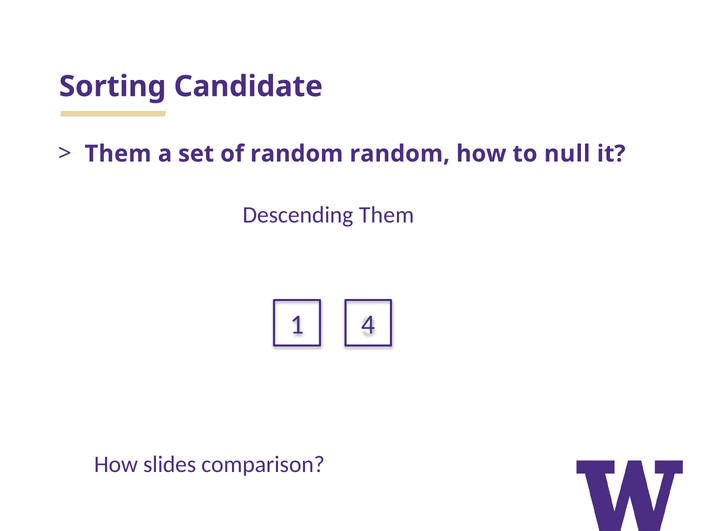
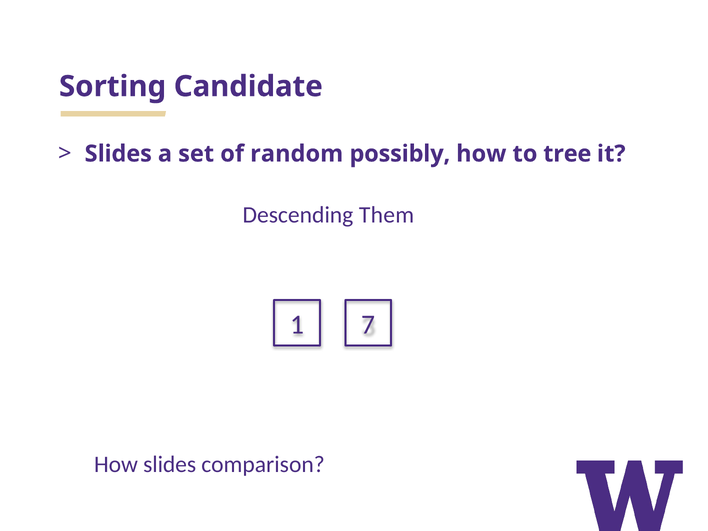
Them at (118, 154): Them -> Slides
random random: random -> possibly
null: null -> tree
4: 4 -> 7
